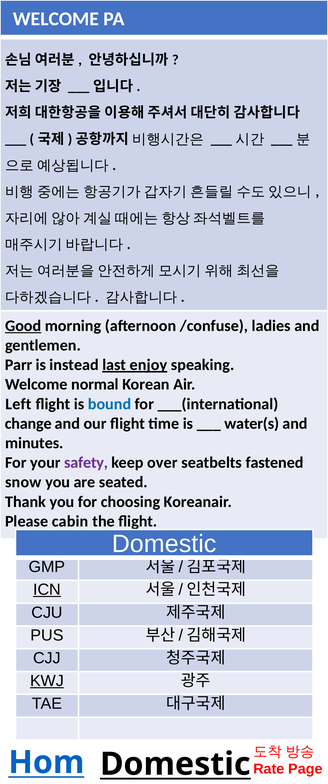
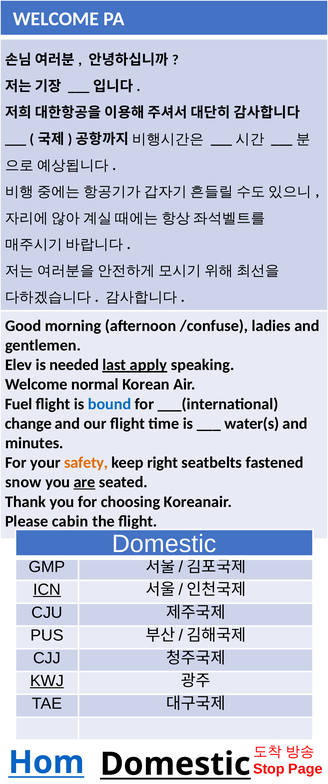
Good underline: present -> none
Parr: Parr -> Elev
instead: instead -> needed
enjoy: enjoy -> apply
Left: Left -> Fuel
safety colour: purple -> orange
over: over -> right
are underline: none -> present
Rate: Rate -> Stop
